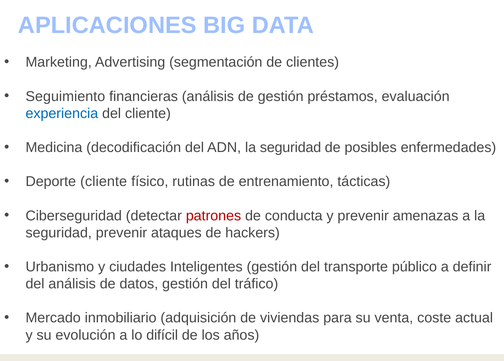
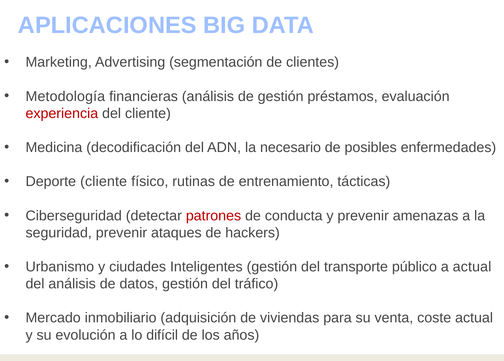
Seguimiento: Seguimiento -> Metodología
experiencia colour: blue -> red
ADN la seguridad: seguridad -> necesario
a definir: definir -> actual
